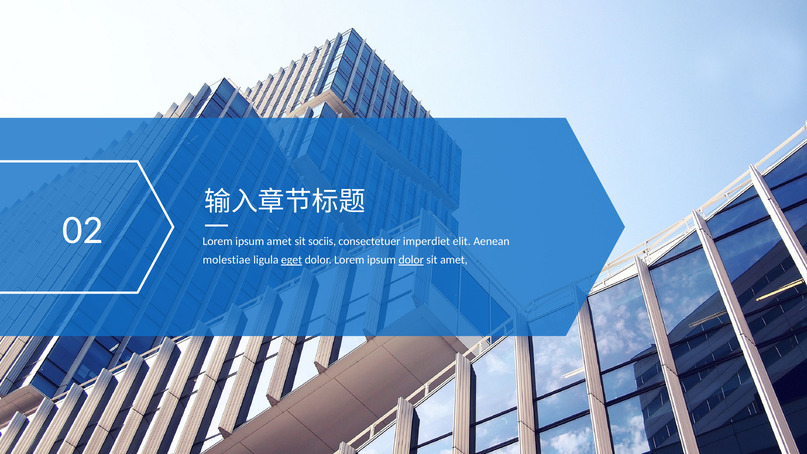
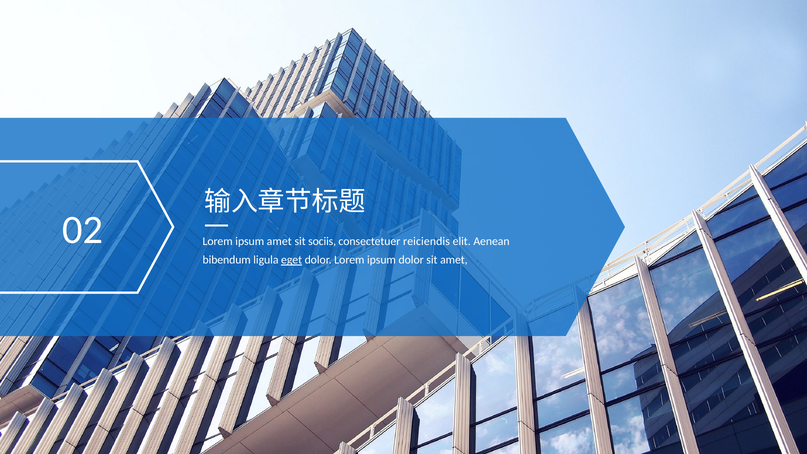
imperdiet: imperdiet -> reiciendis
molestiae: molestiae -> bibendum
dolor at (411, 260) underline: present -> none
